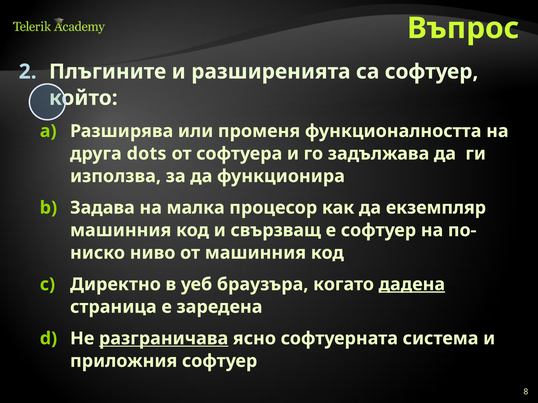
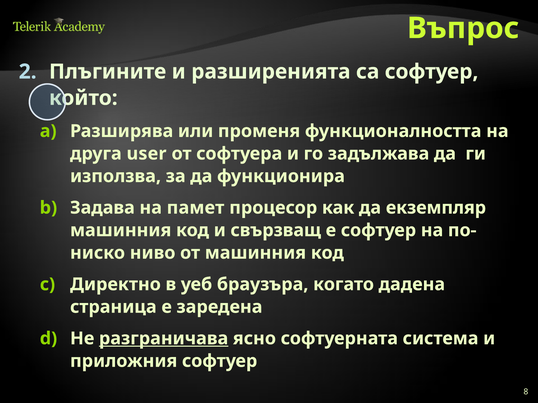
dots: dots -> user
малка: малка -> памет
дадена underline: present -> none
